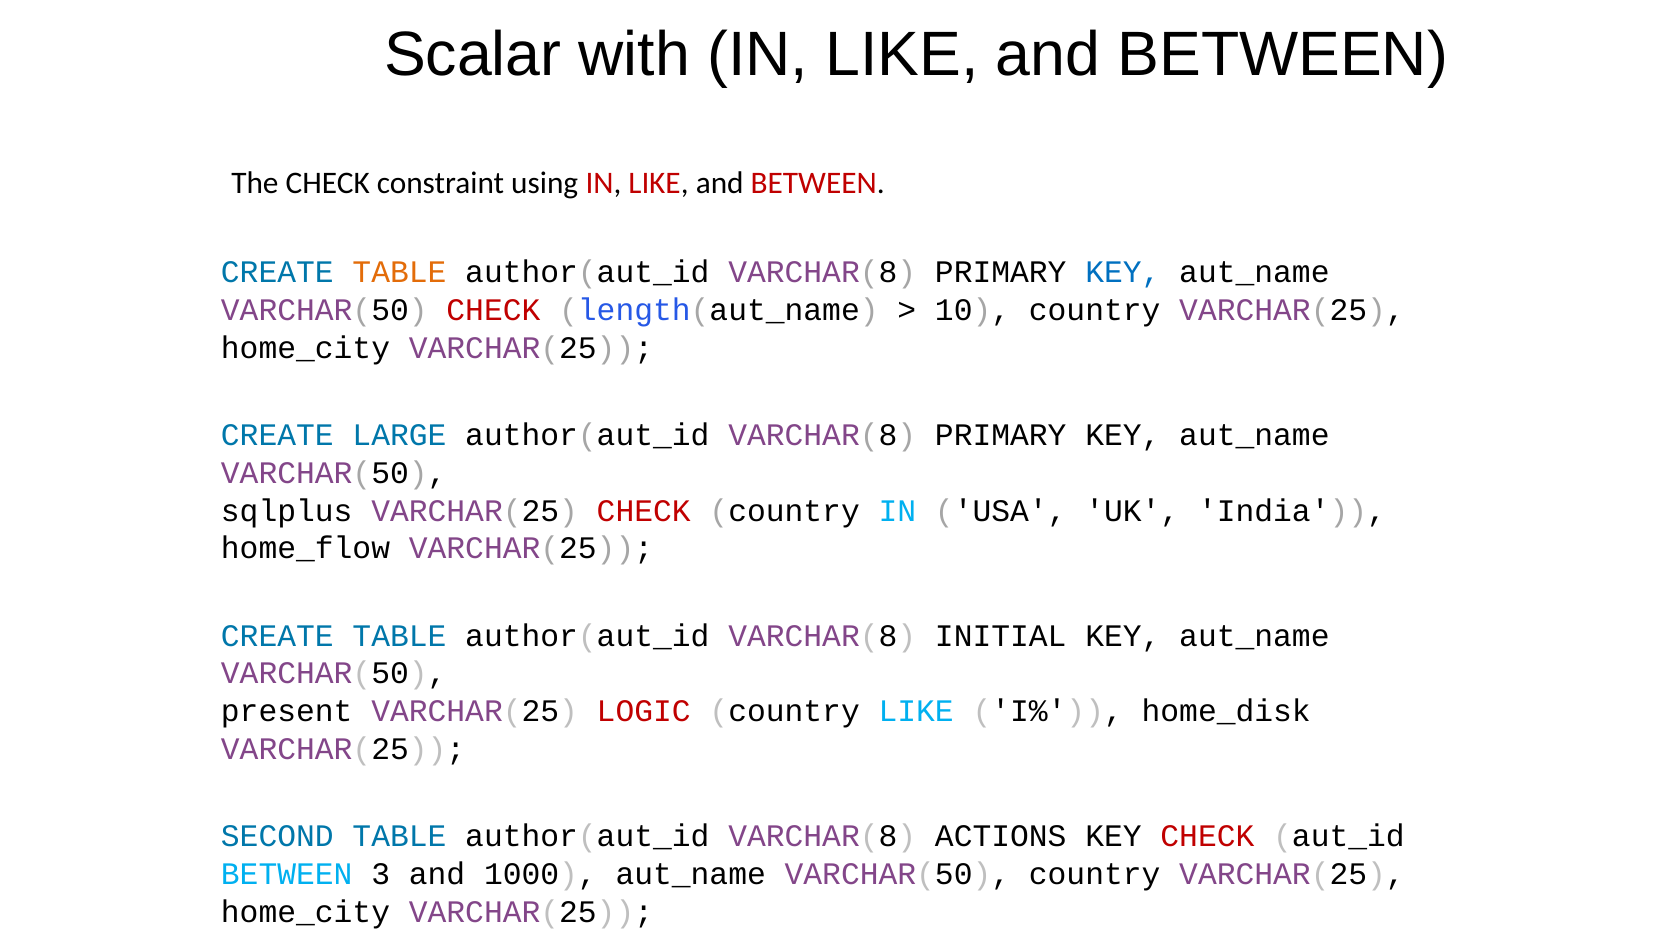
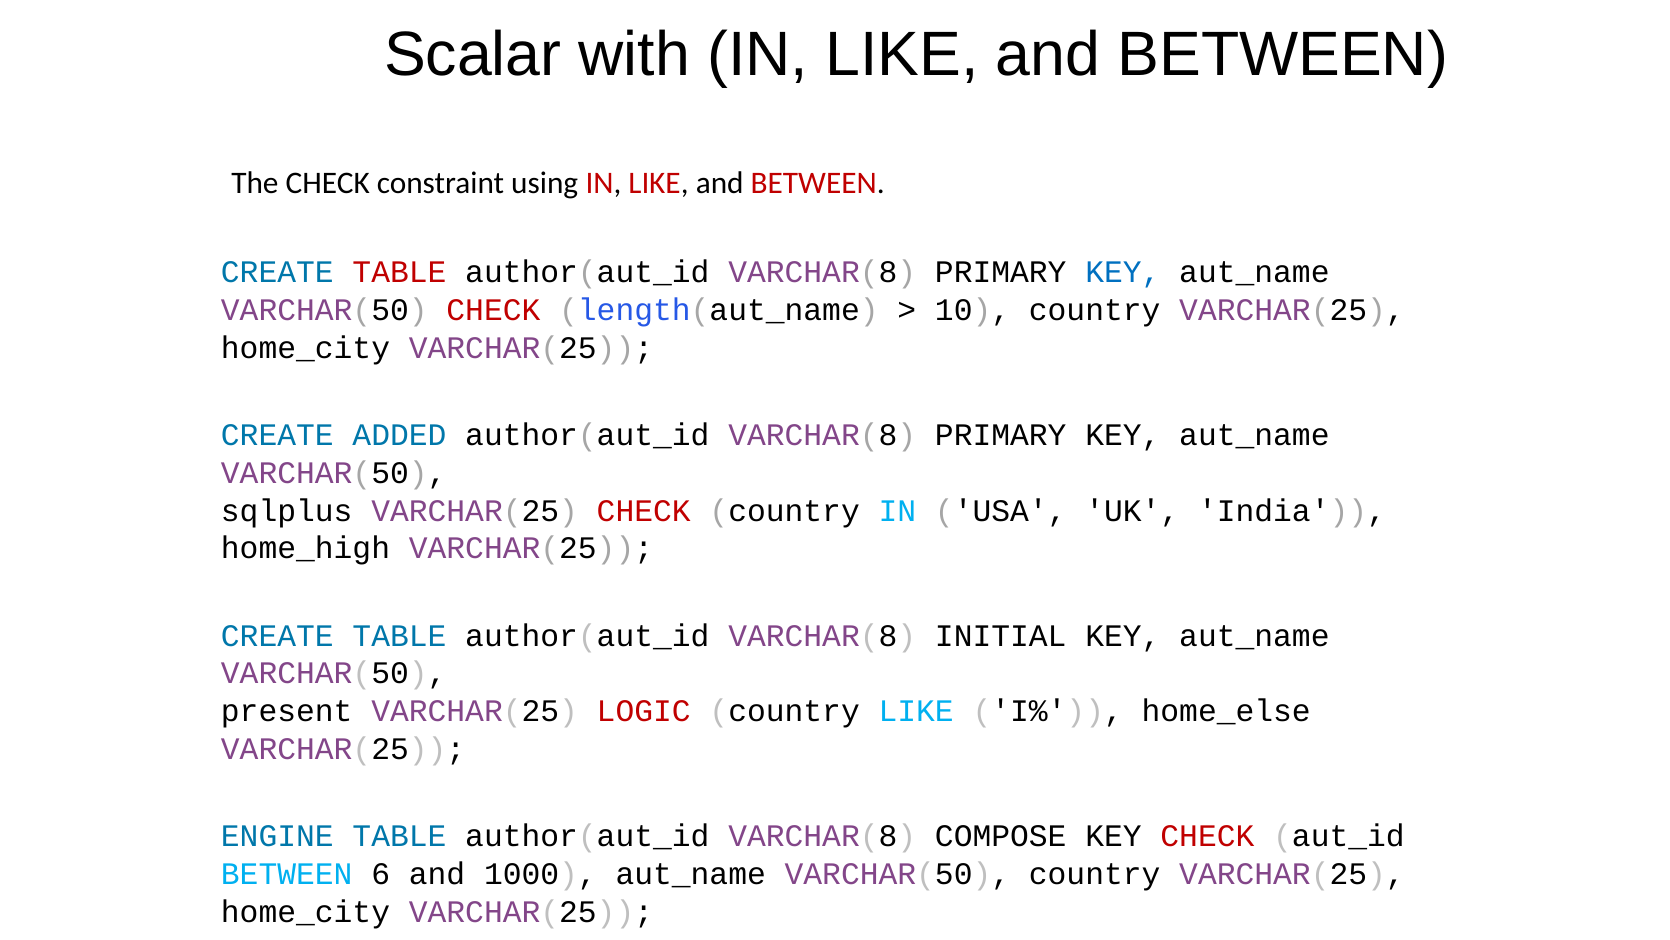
TABLE at (399, 272) colour: orange -> red
LARGE: LARGE -> ADDED
home_flow: home_flow -> home_high
home_disk: home_disk -> home_else
SECOND: SECOND -> ENGINE
ACTIONS: ACTIONS -> COMPOSE
3: 3 -> 6
